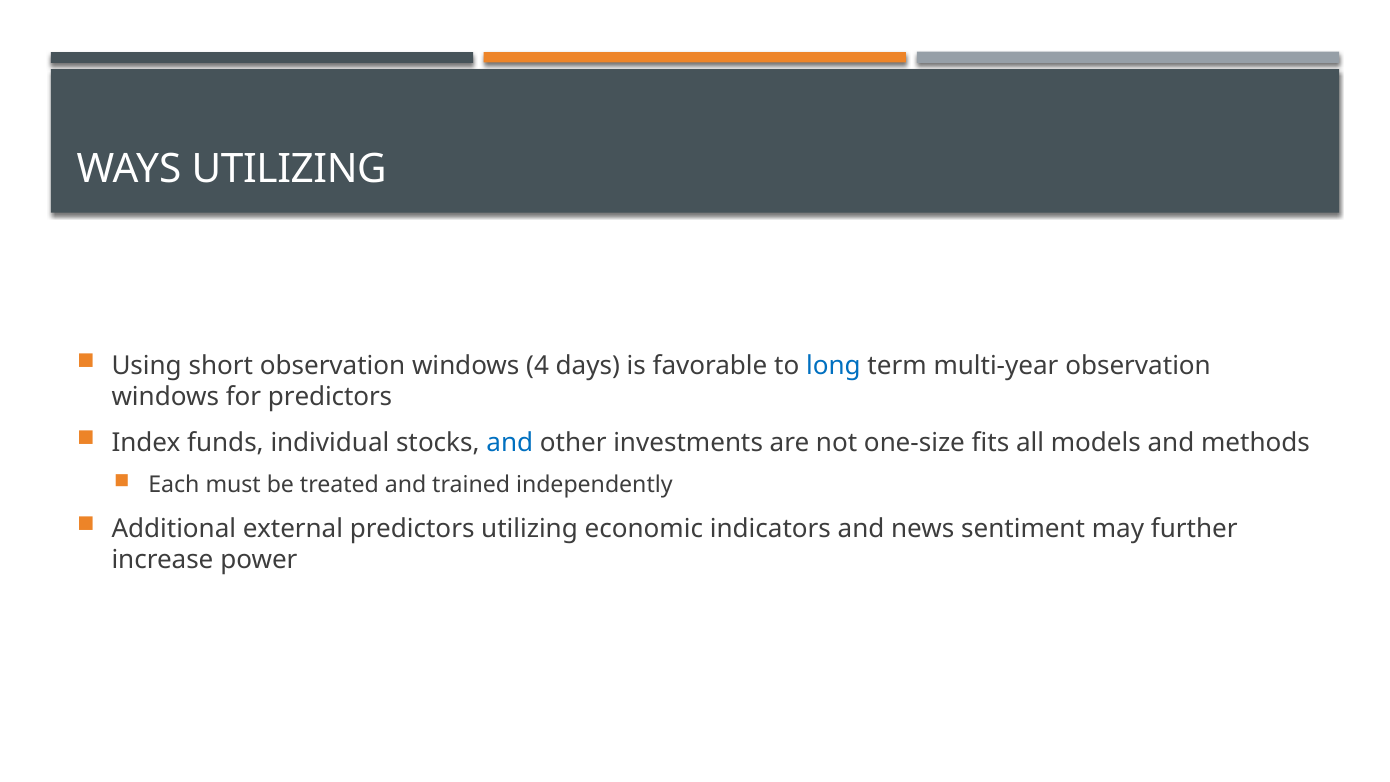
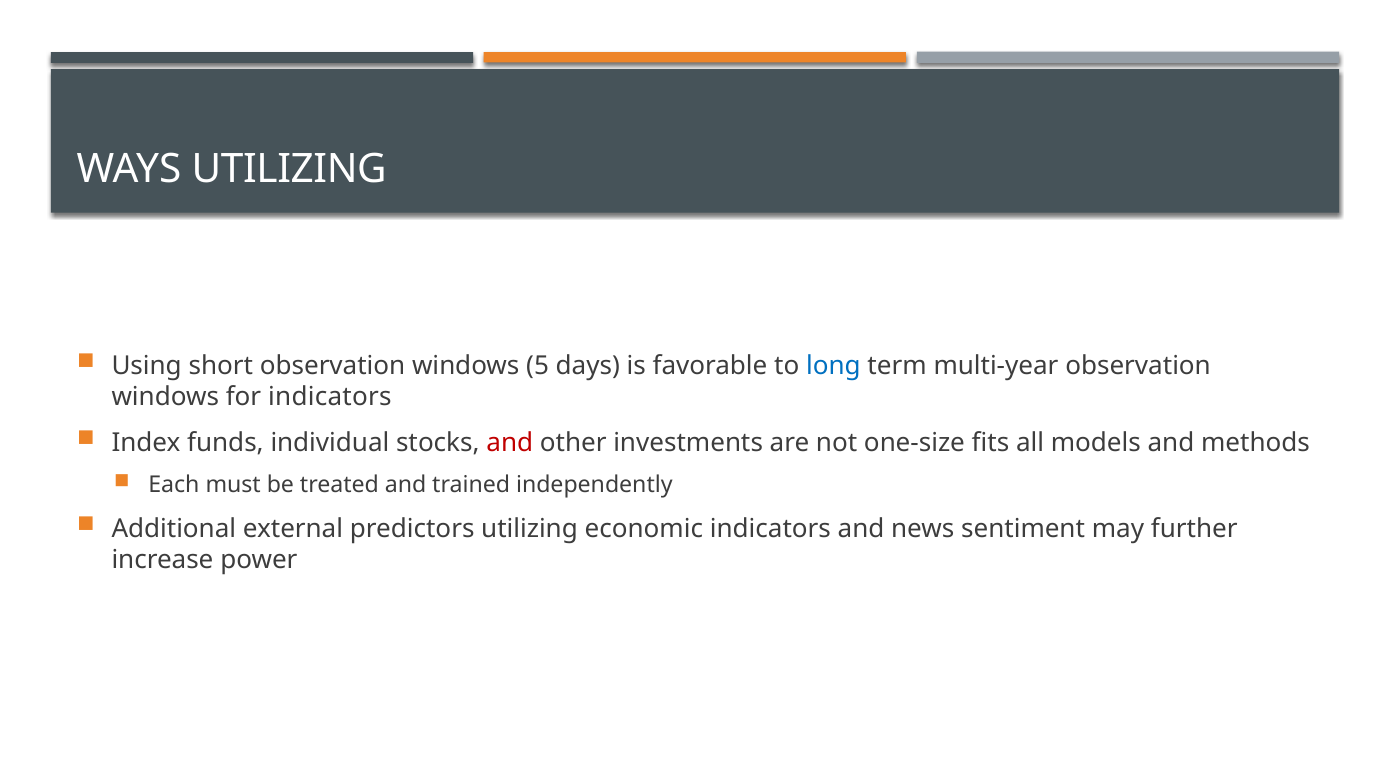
4: 4 -> 5
for predictors: predictors -> indicators
and at (510, 442) colour: blue -> red
